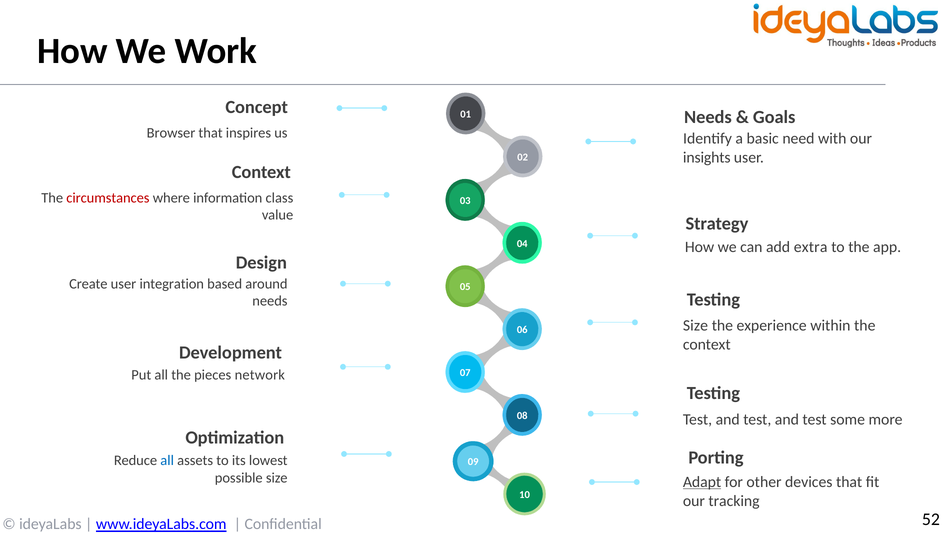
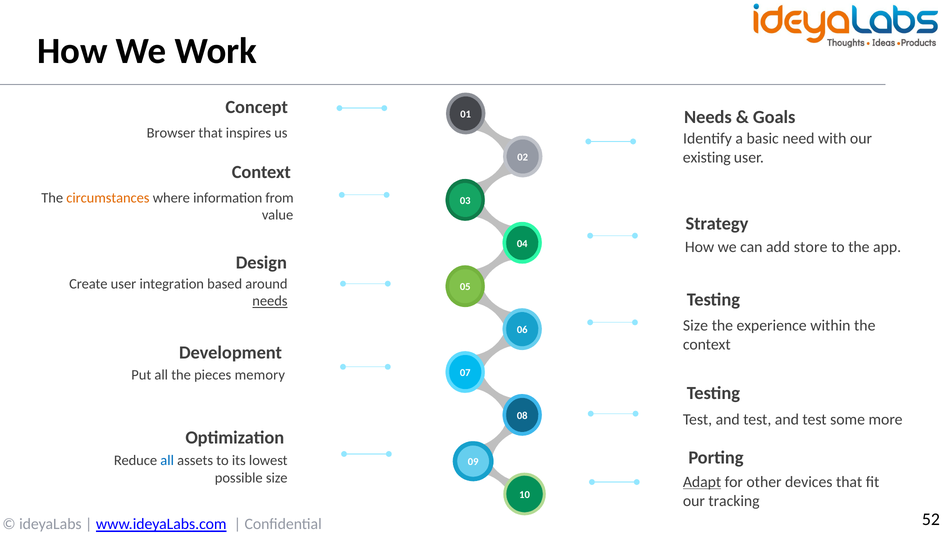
insights: insights -> existing
circumstances colour: red -> orange
class: class -> from
extra: extra -> store
needs at (270, 301) underline: none -> present
network: network -> memory
